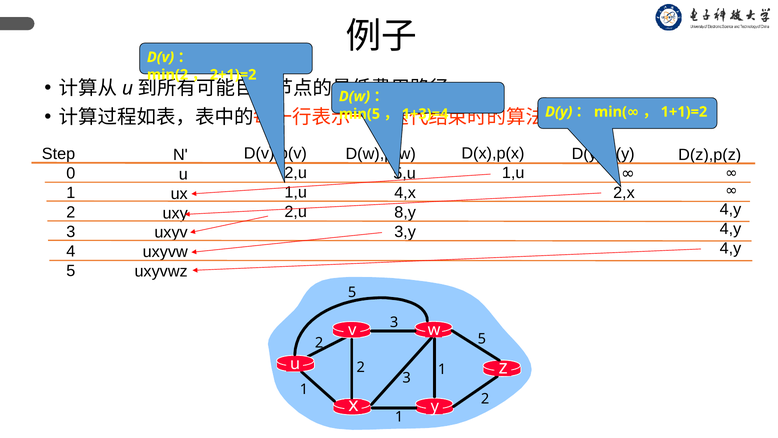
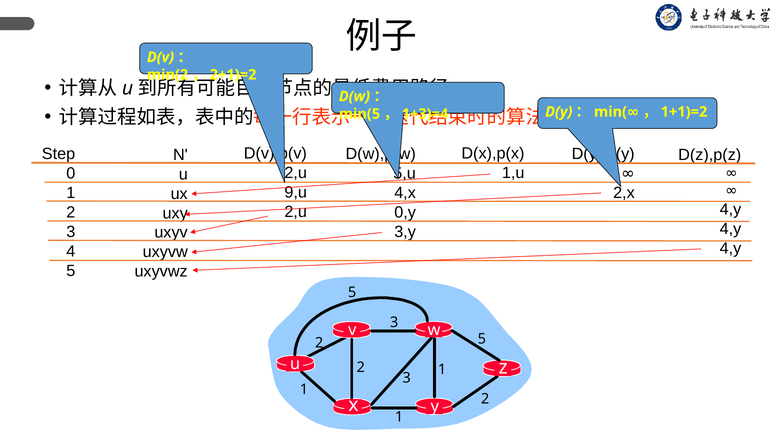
1,u at (296, 192): 1,u -> 9,u
8,y: 8,y -> 0,y
